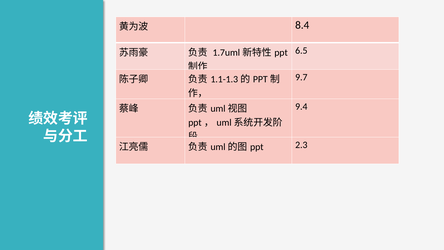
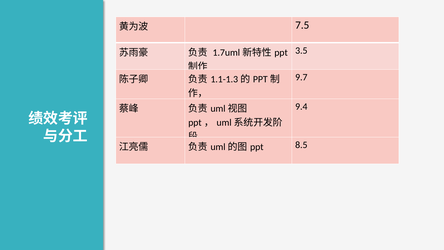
8.4: 8.4 -> 7.5
6.5: 6.5 -> 3.5
2.3: 2.3 -> 8.5
